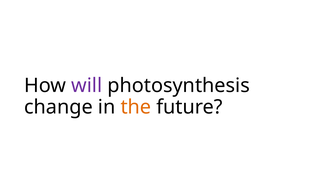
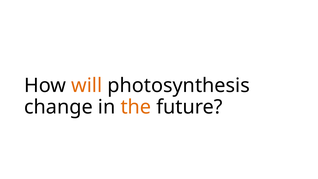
will colour: purple -> orange
